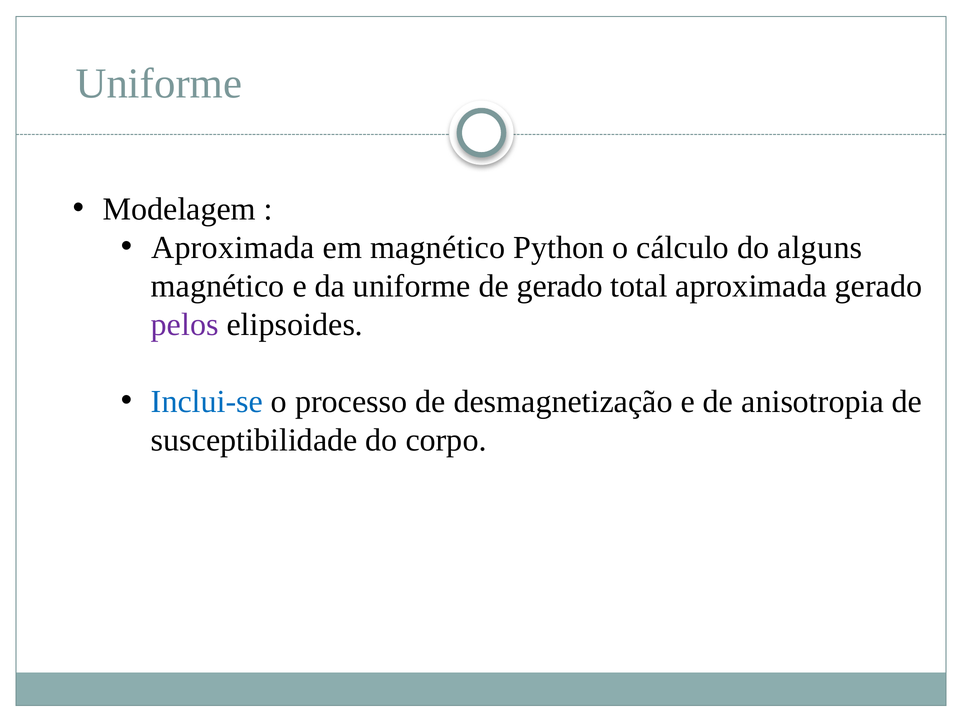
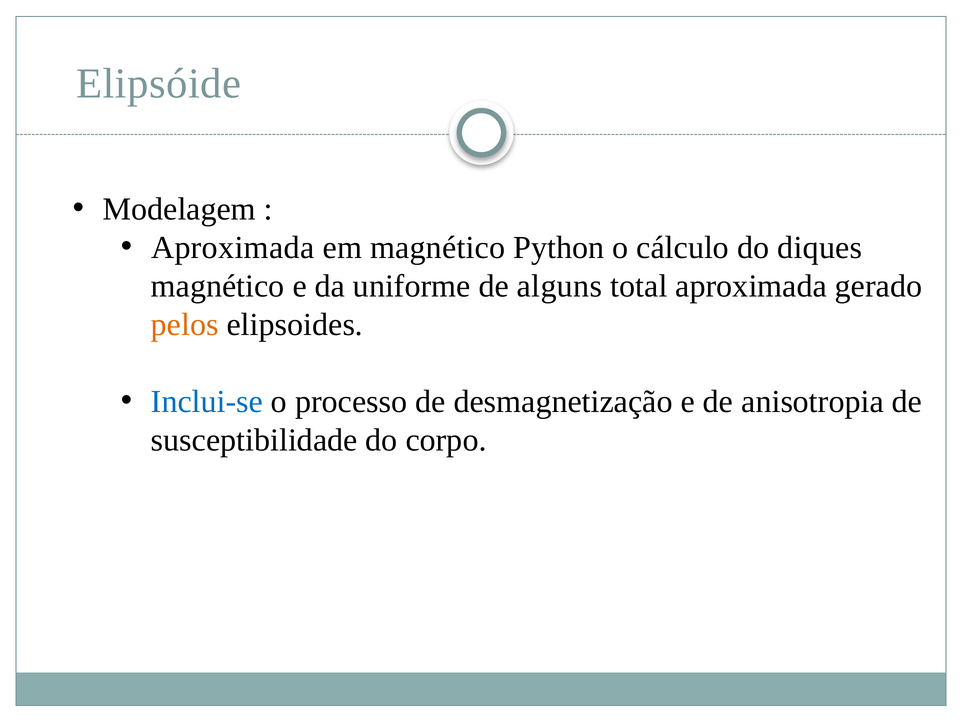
Uniforme at (159, 84): Uniforme -> Elipsóide
alguns: alguns -> diques
de gerado: gerado -> alguns
pelos colour: purple -> orange
